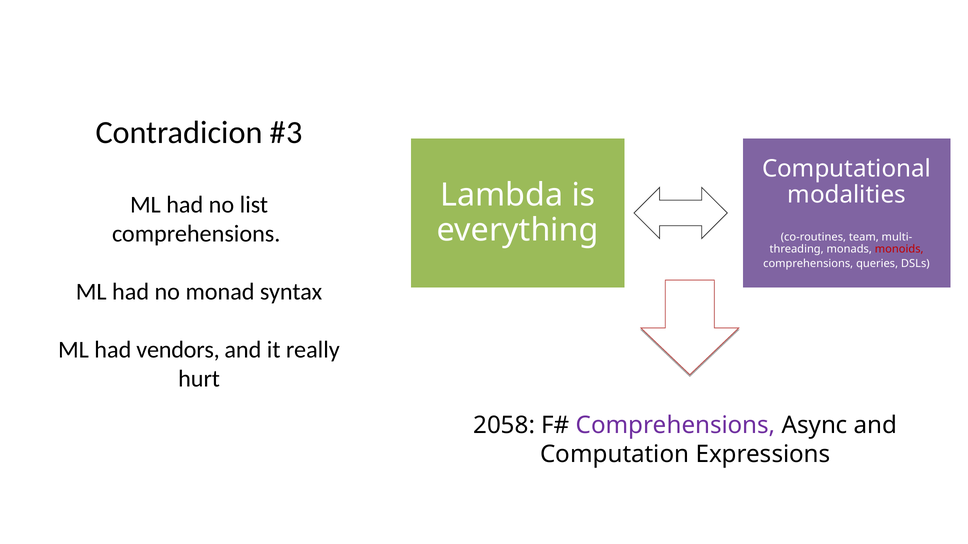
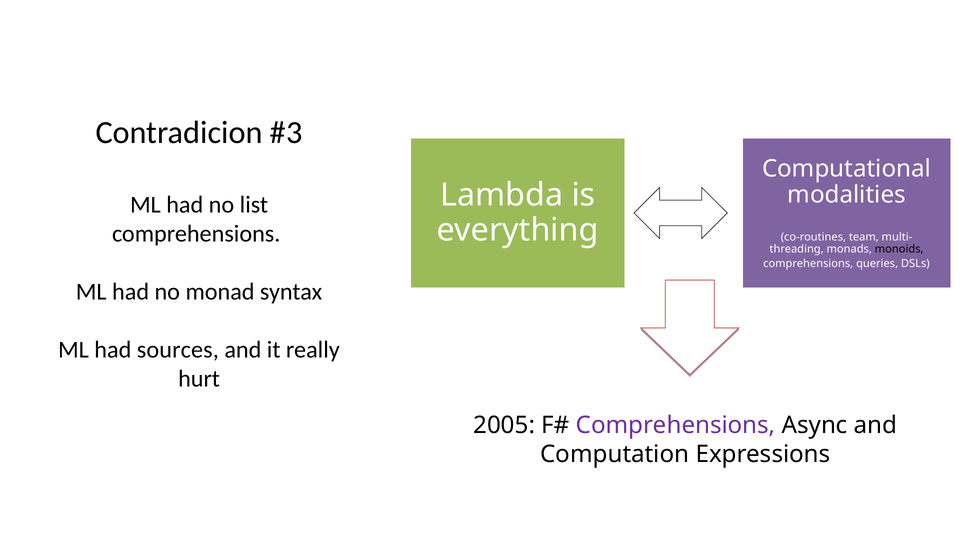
monoids colour: red -> black
vendors: vendors -> sources
2058: 2058 -> 2005
